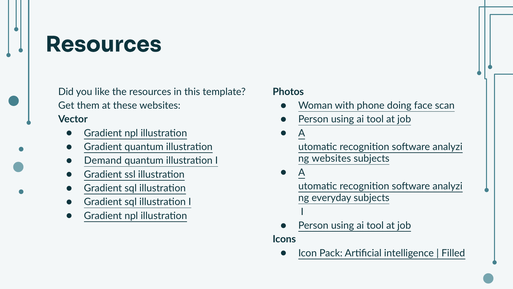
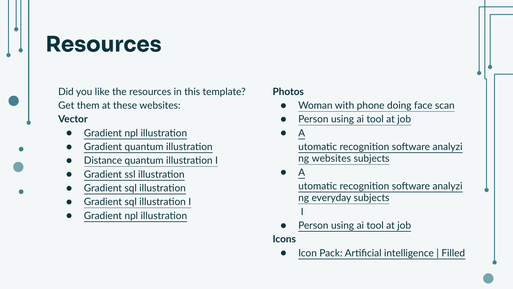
Demand: Demand -> Distance
